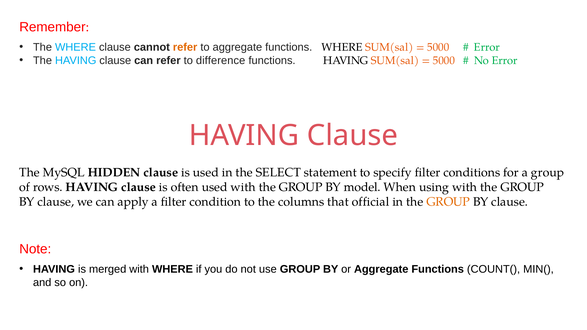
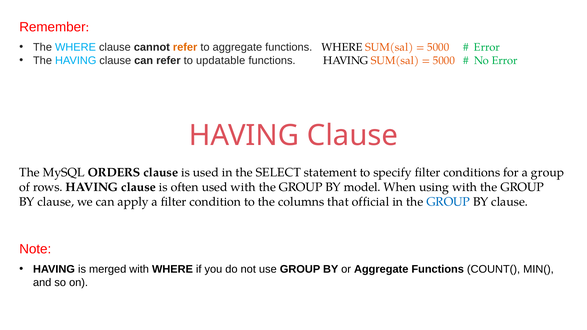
difference: difference -> updatable
HIDDEN: HIDDEN -> ORDERS
GROUP at (448, 202) colour: orange -> blue
